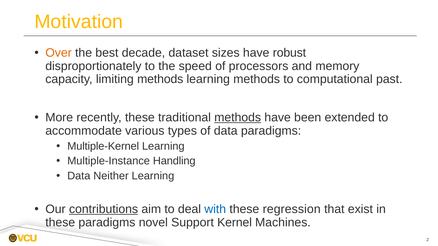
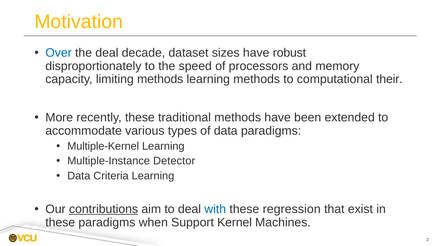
Over colour: orange -> blue
the best: best -> deal
past: past -> their
methods at (238, 118) underline: present -> none
Handling: Handling -> Detector
Neither: Neither -> Criteria
novel: novel -> when
